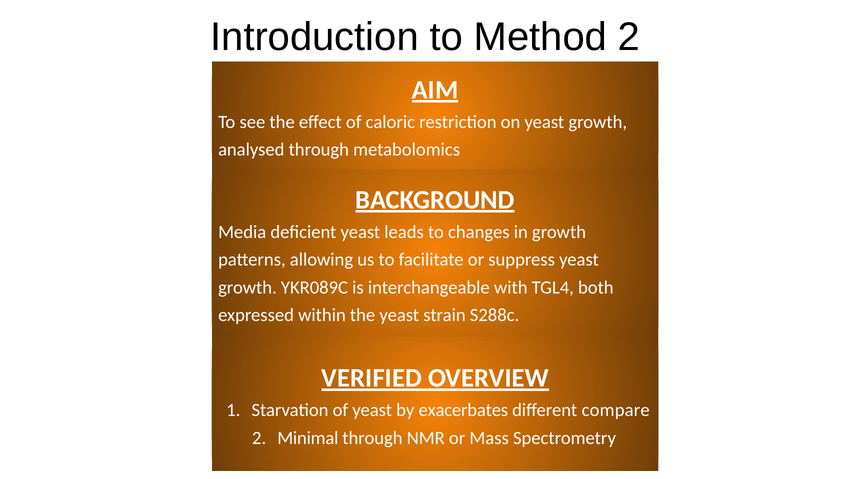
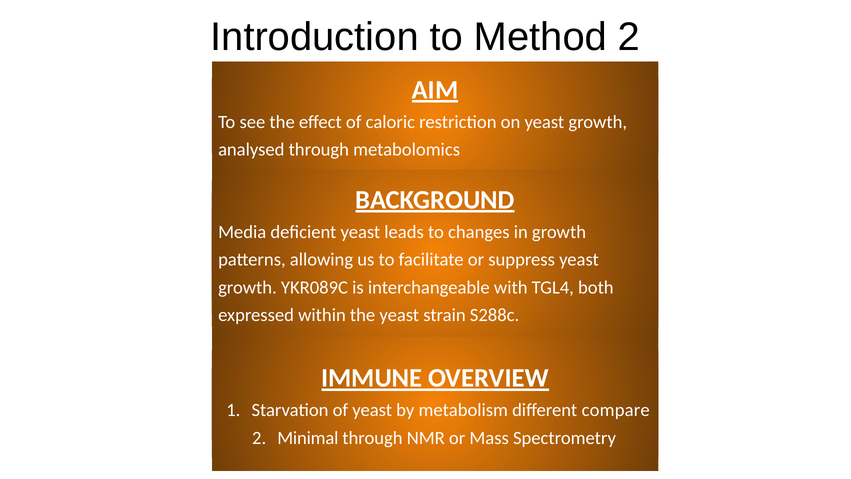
VERIFIED: VERIFIED -> IMMUNE
exacerbates: exacerbates -> metabolism
